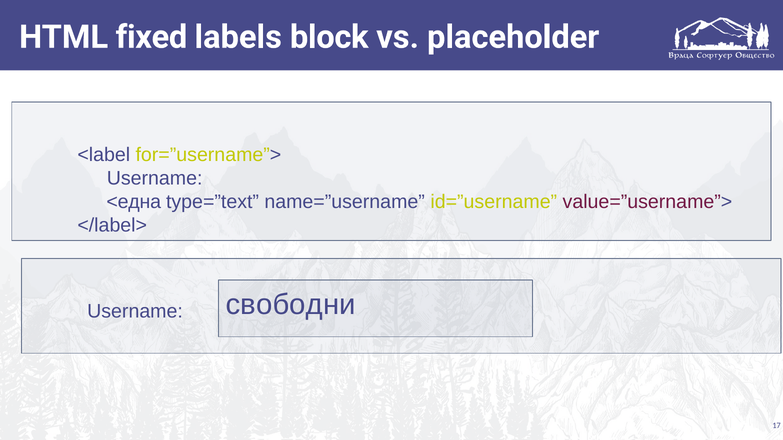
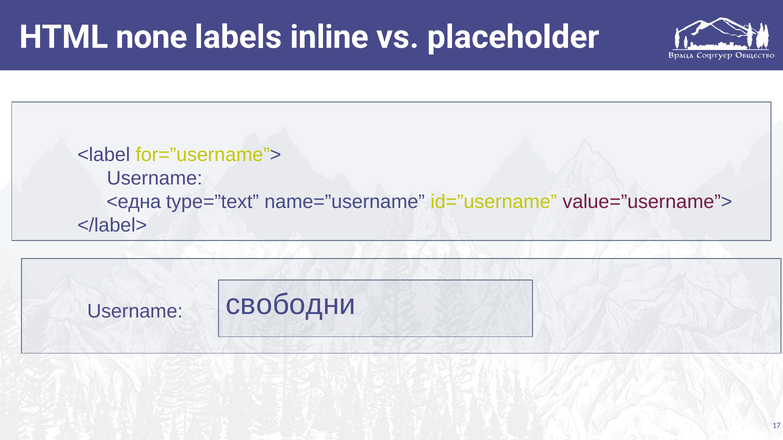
fixed: fixed -> none
block: block -> inline
